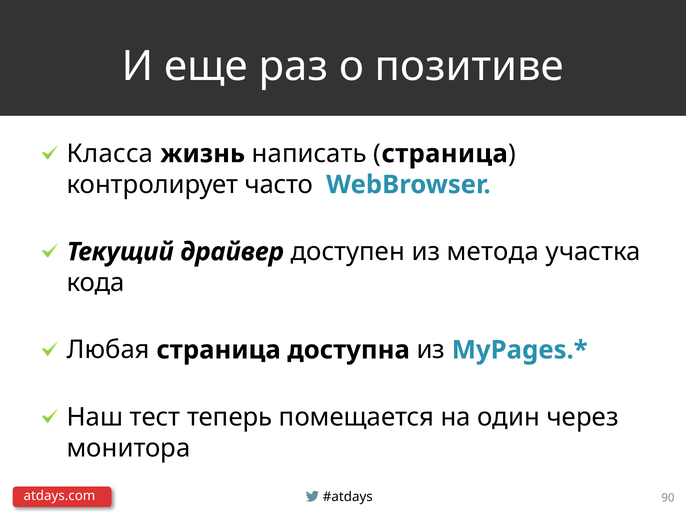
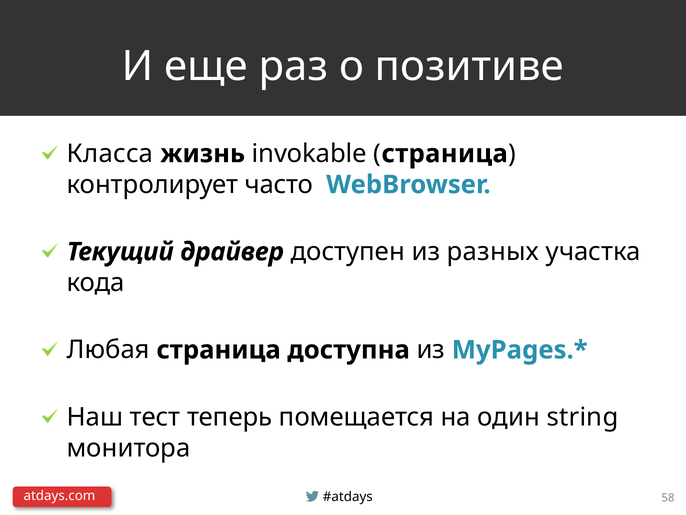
написать: написать -> invokable
метода: метода -> разных
через: через -> string
90: 90 -> 58
